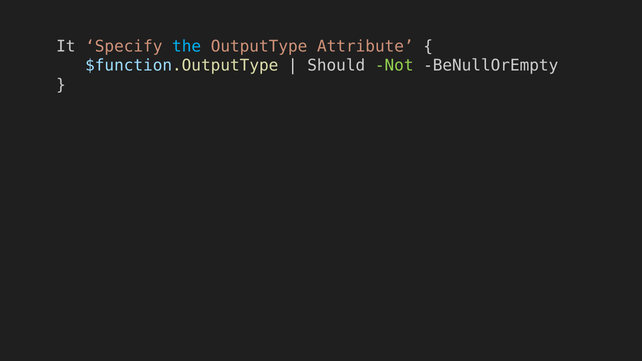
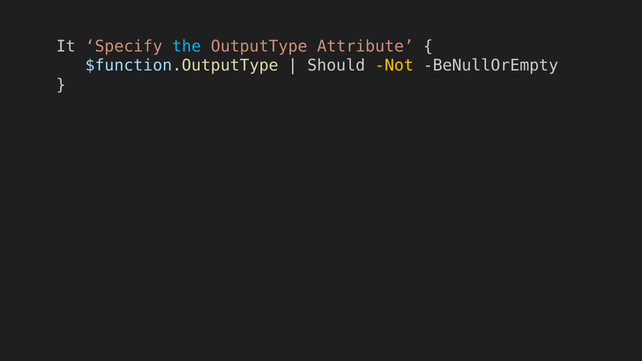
Not colour: light green -> yellow
